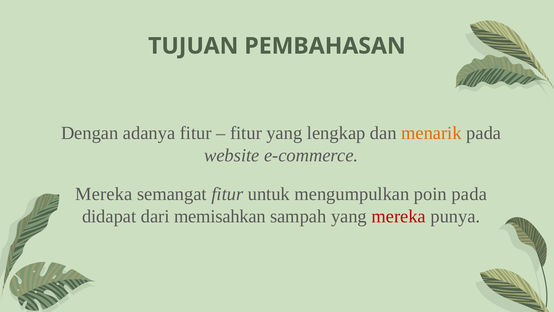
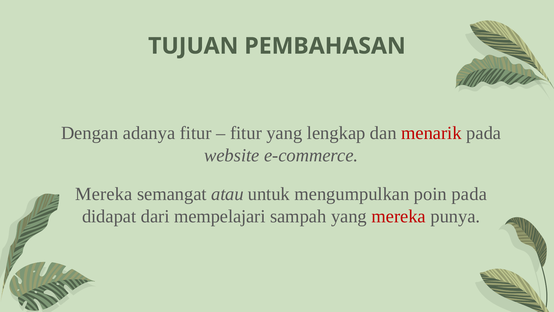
menarik colour: orange -> red
semangat fitur: fitur -> atau
memisahkan: memisahkan -> mempelajari
